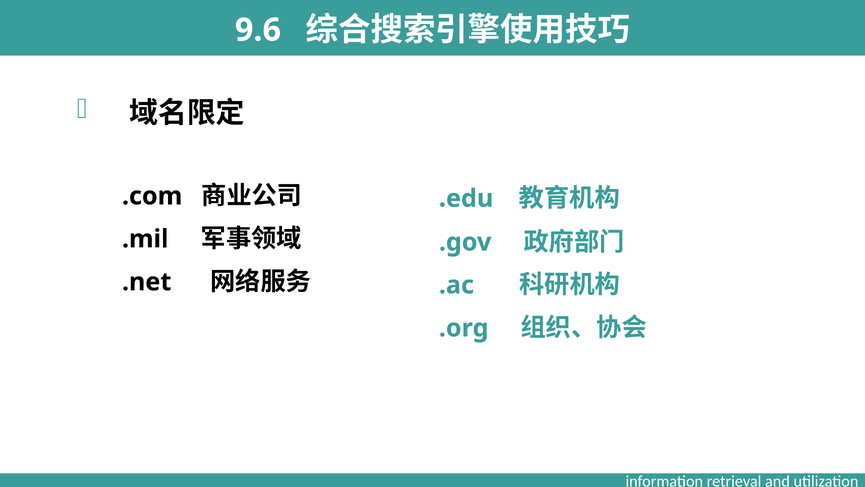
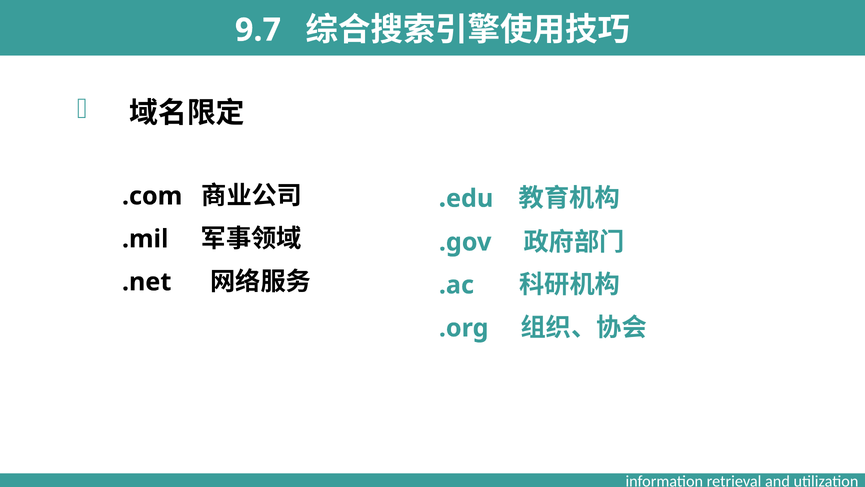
9.6: 9.6 -> 9.7
